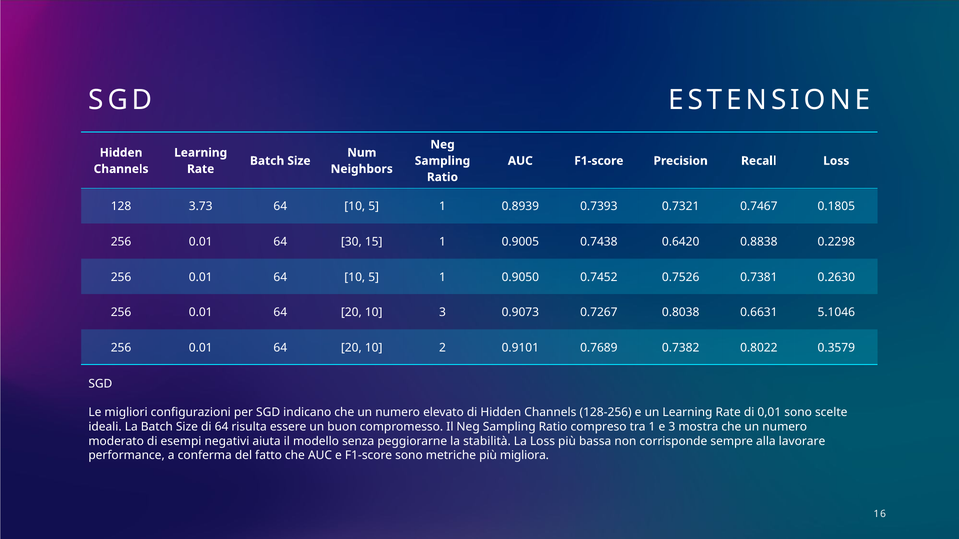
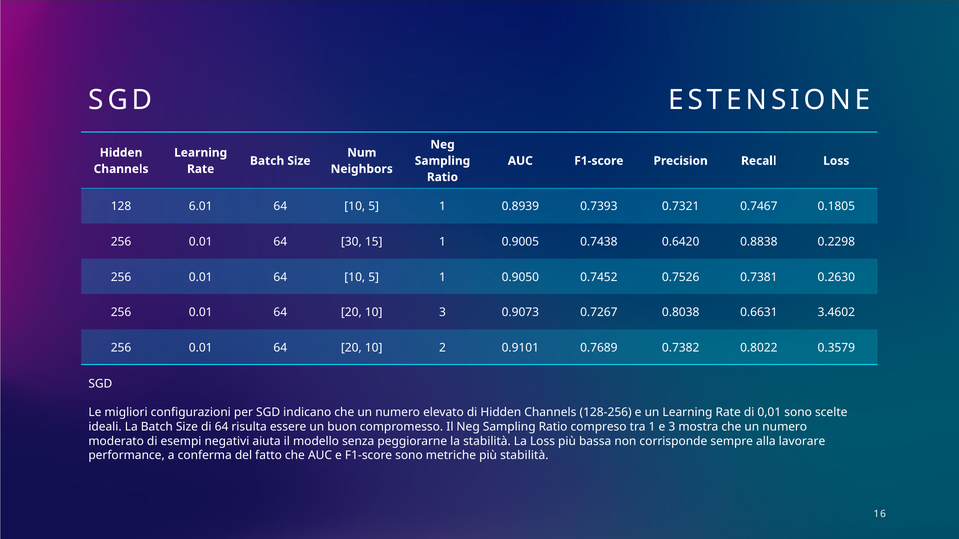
3.73: 3.73 -> 6.01
5.1046: 5.1046 -> 3.4602
più migliora: migliora -> stabilità
